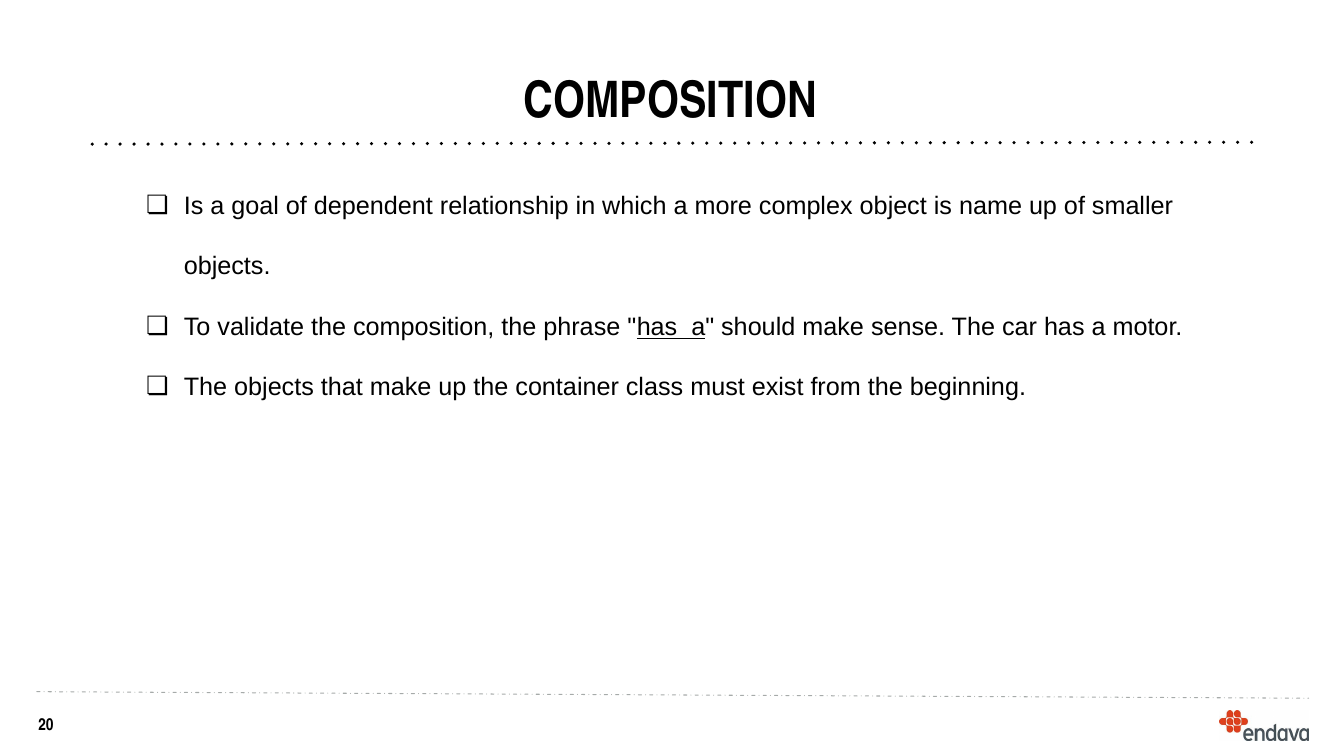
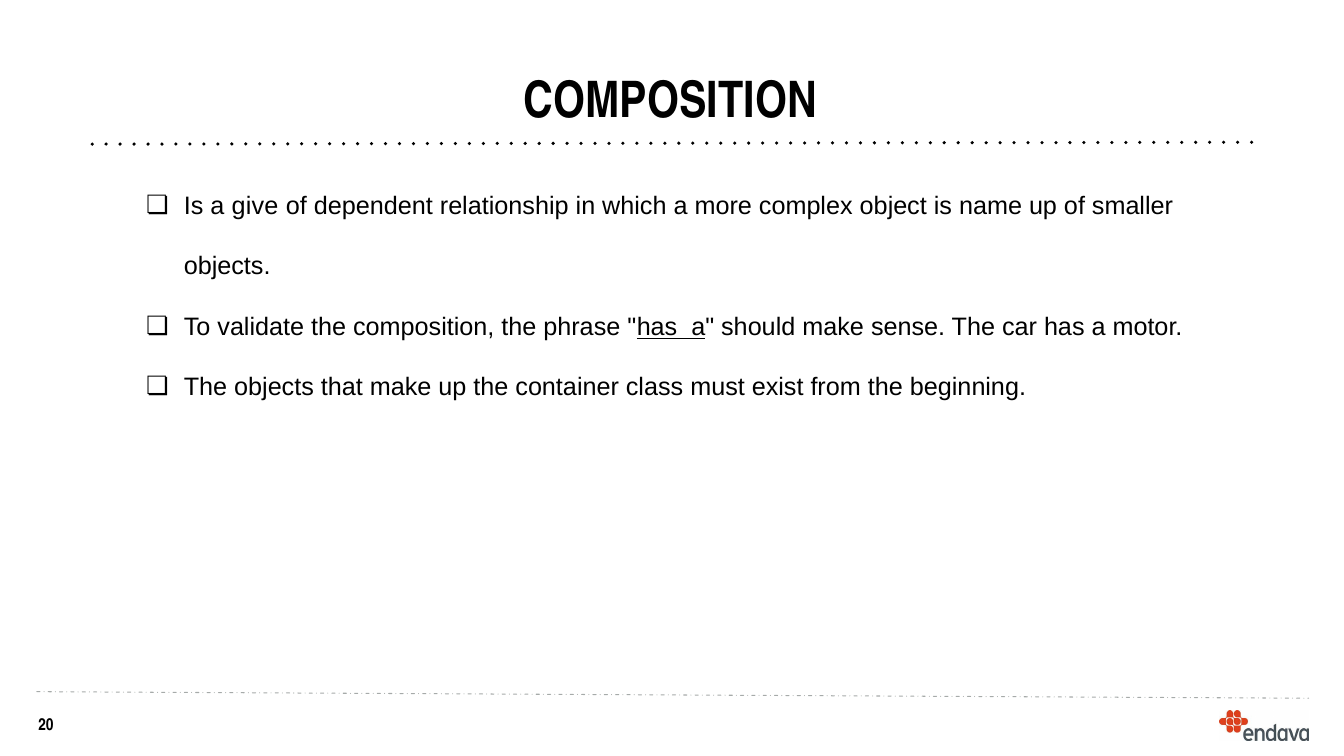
goal: goal -> give
